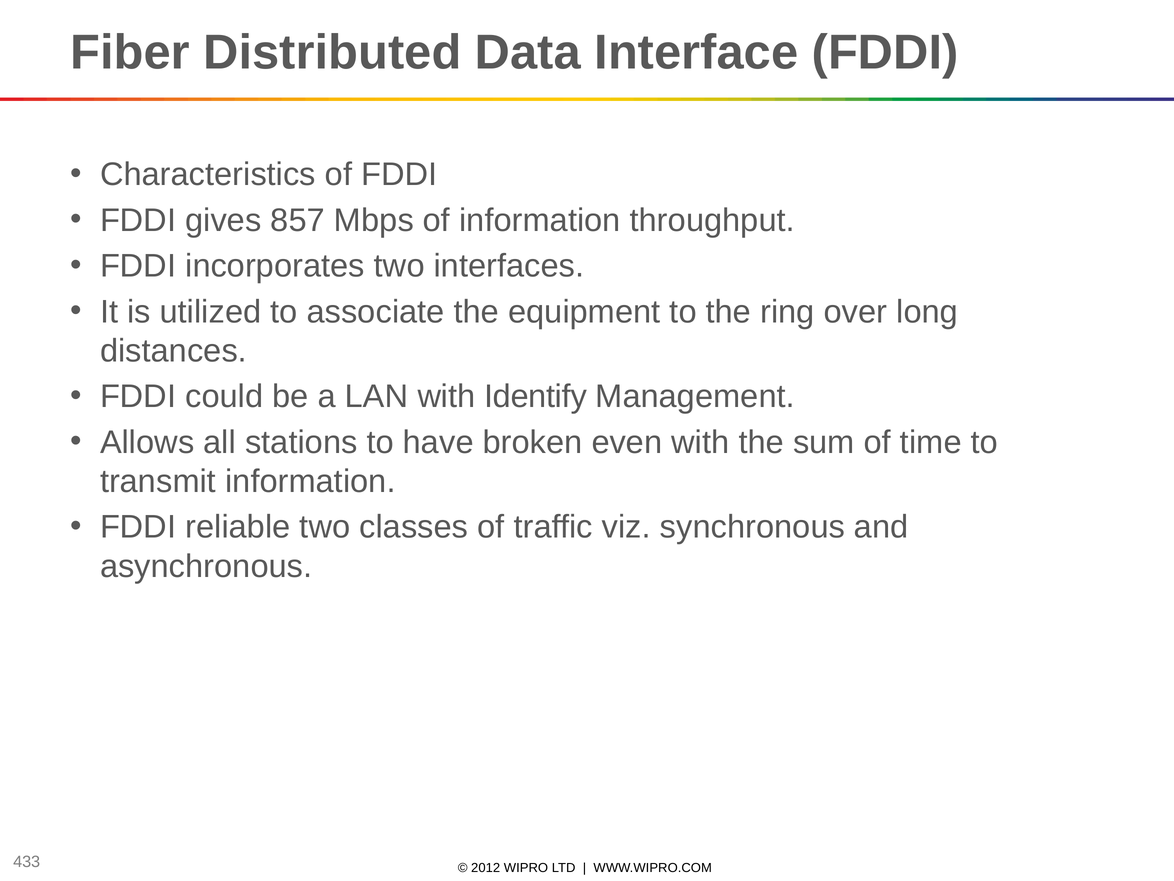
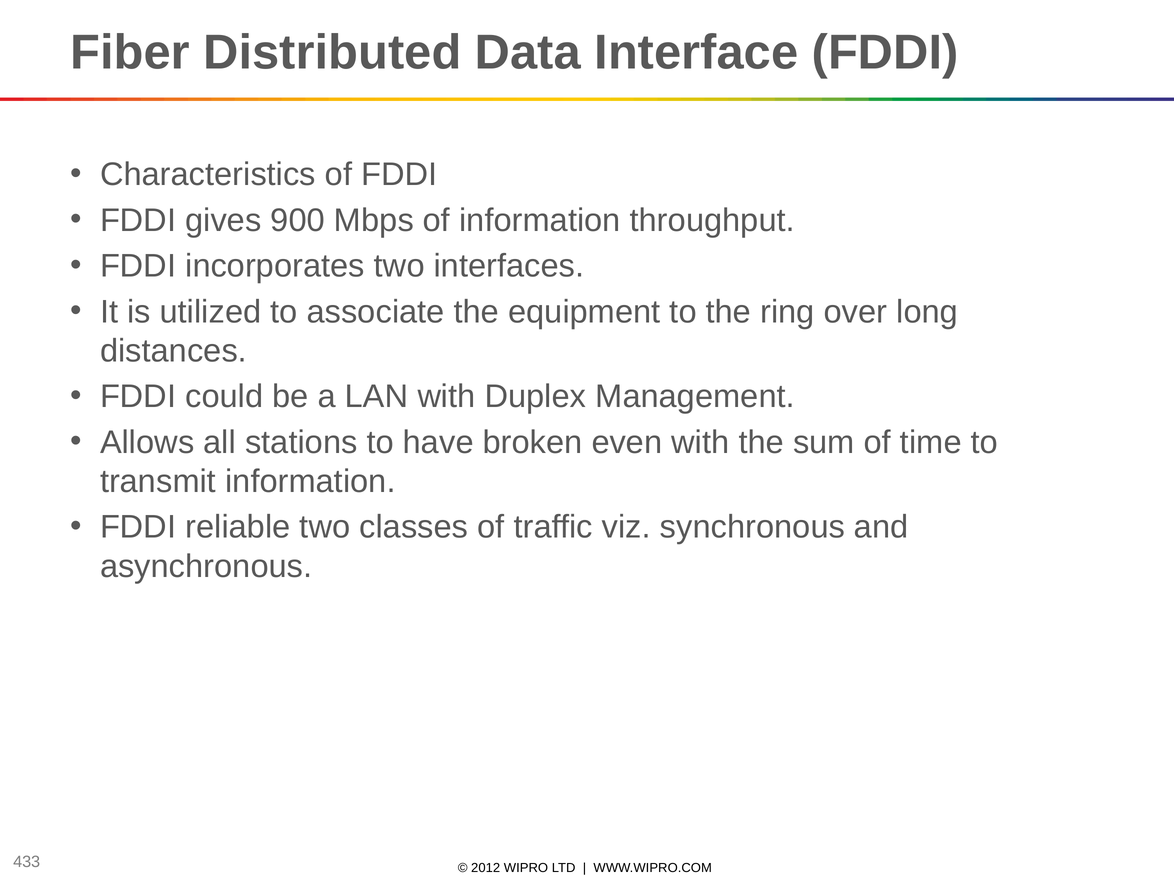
857: 857 -> 900
Identify: Identify -> Duplex
